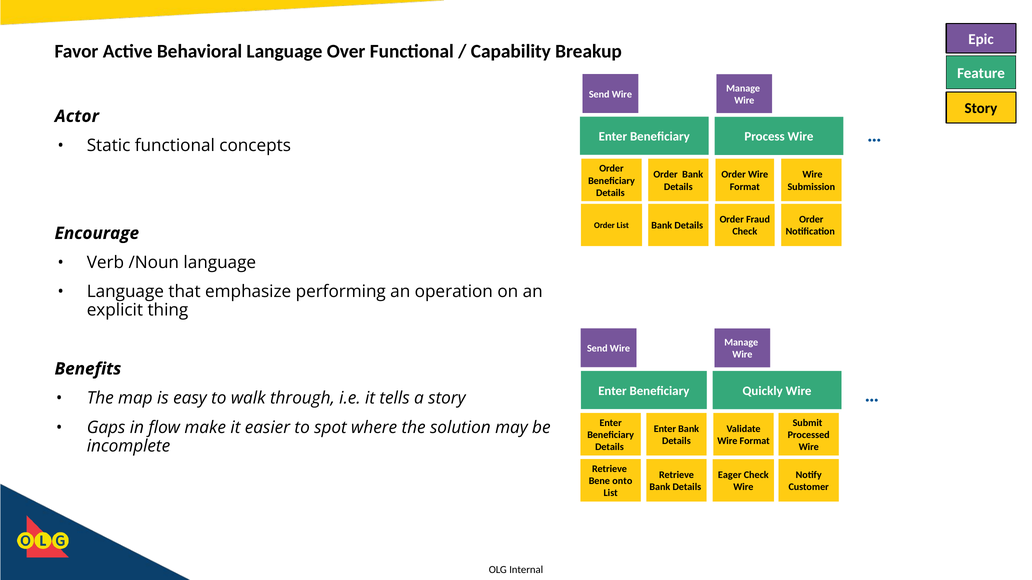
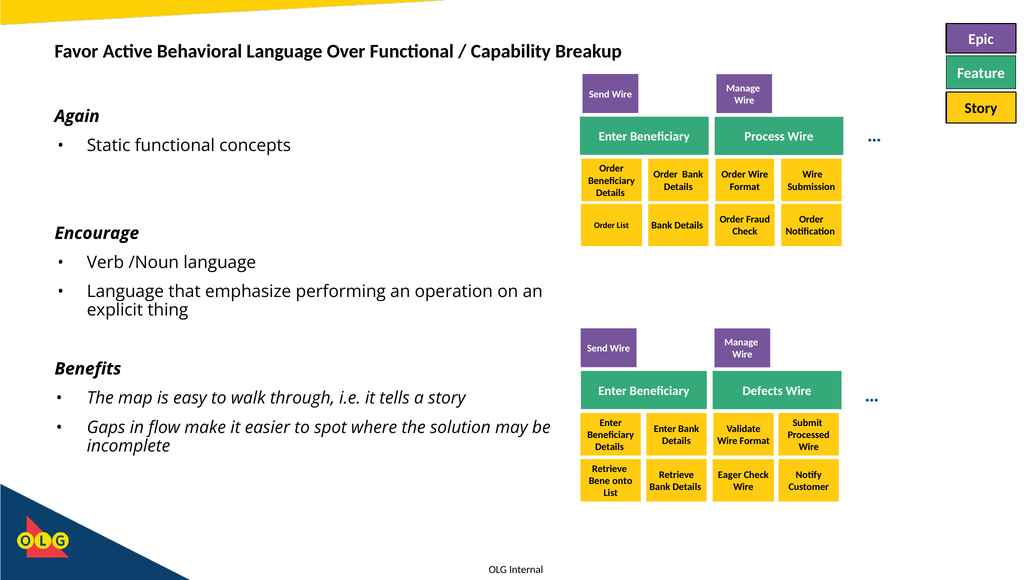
Actor: Actor -> Again
Quickly: Quickly -> Defects
